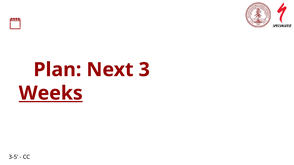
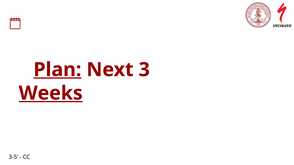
Plan underline: none -> present
